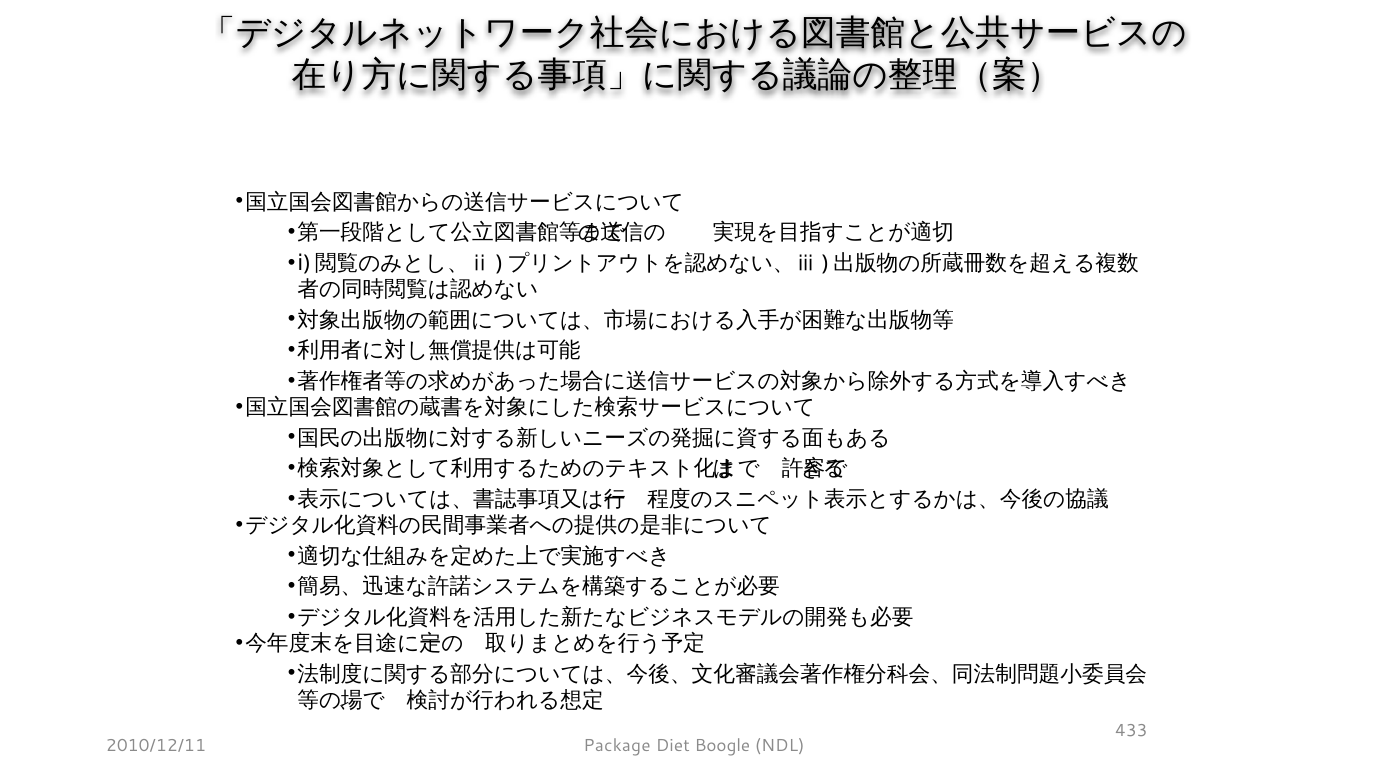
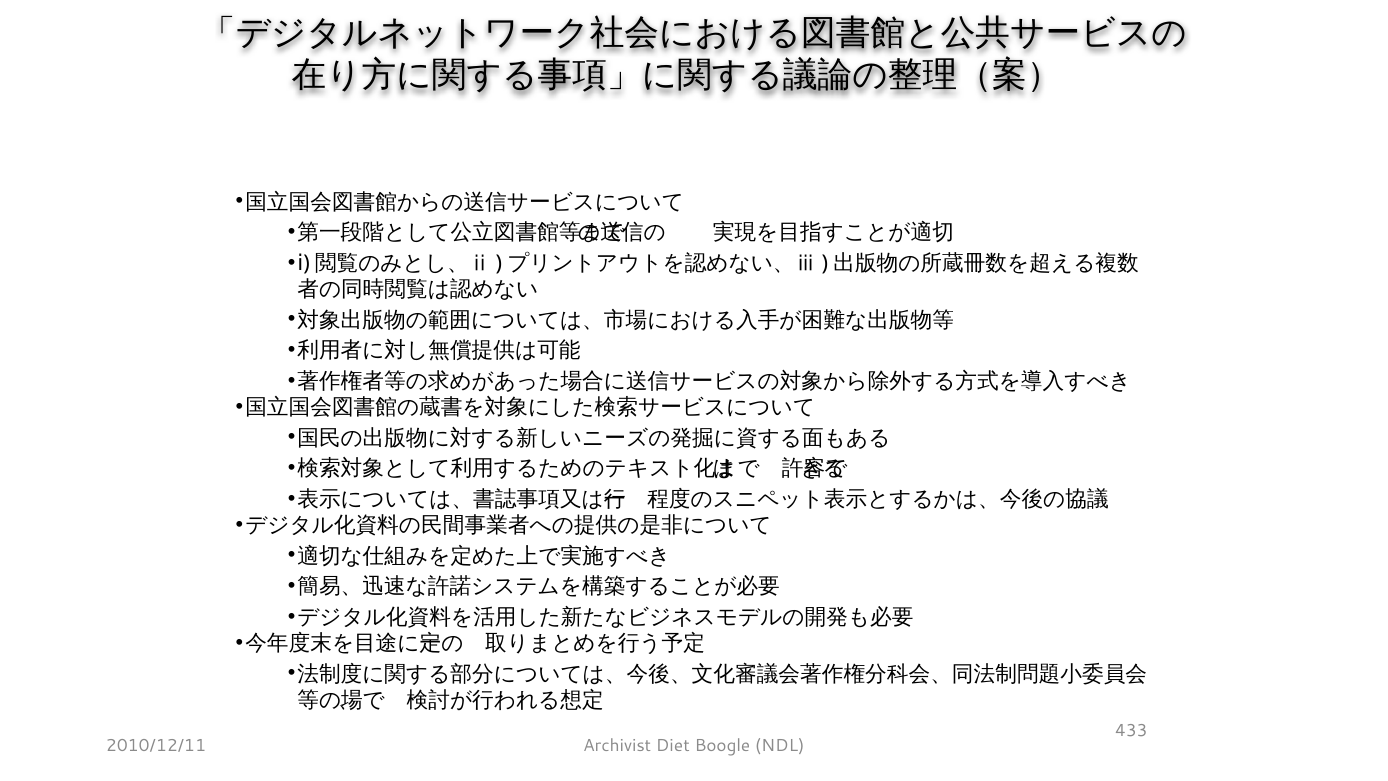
Package: Package -> Archivist
